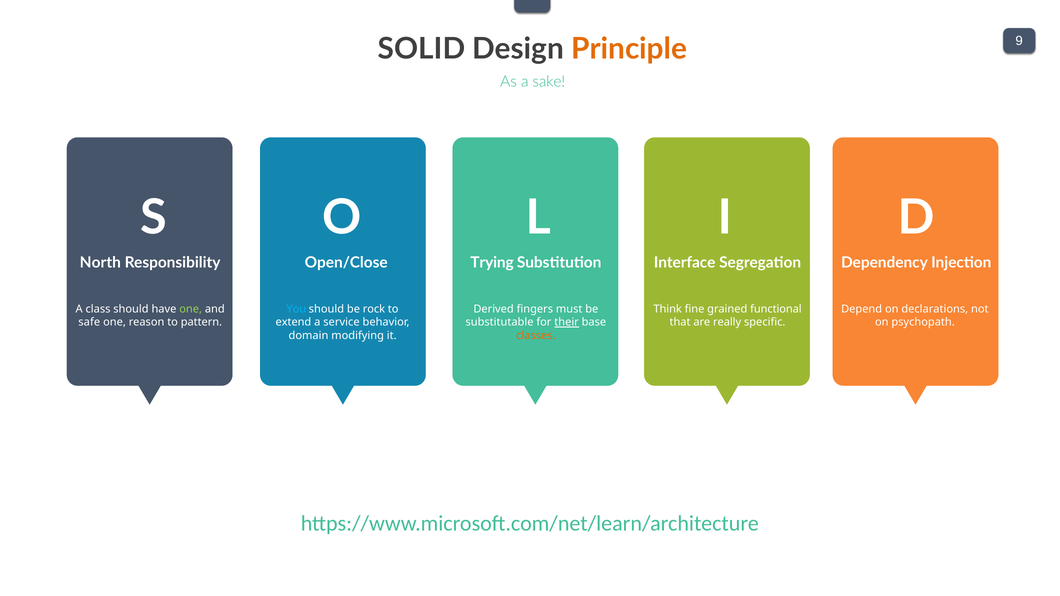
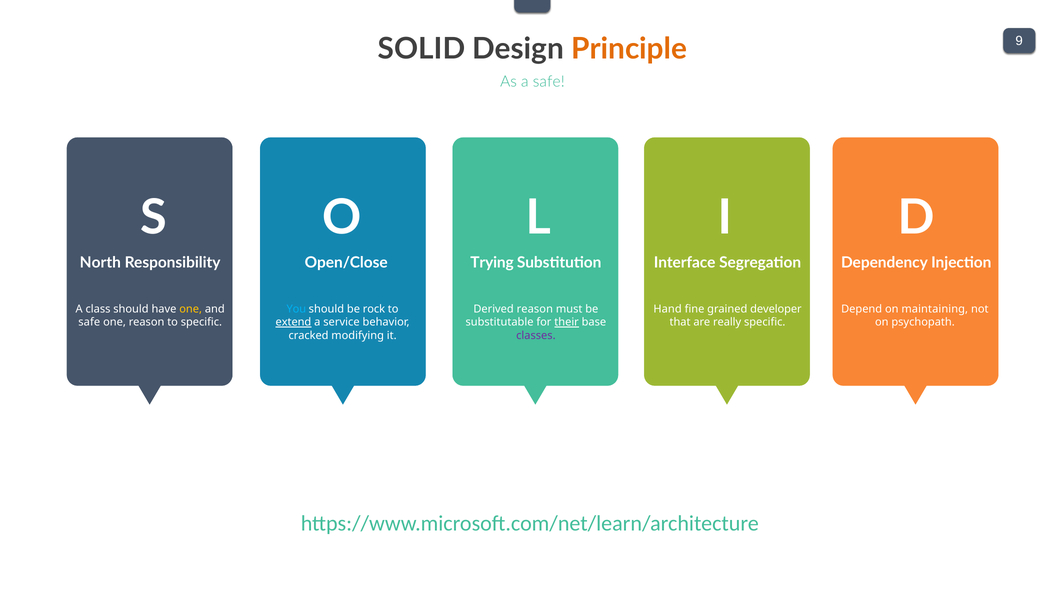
a sake: sake -> safe
one at (191, 309) colour: light green -> yellow
Derived fingers: fingers -> reason
Think: Think -> Hand
functional: functional -> developer
declarations: declarations -> maintaining
to pattern: pattern -> specific
extend underline: none -> present
domain: domain -> cracked
classes colour: orange -> purple
